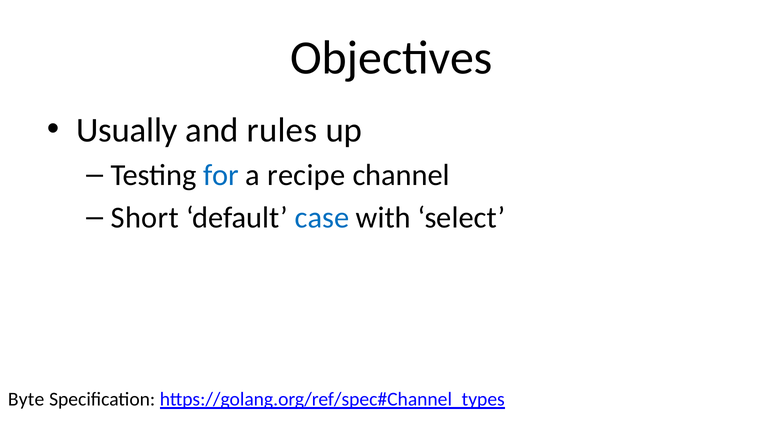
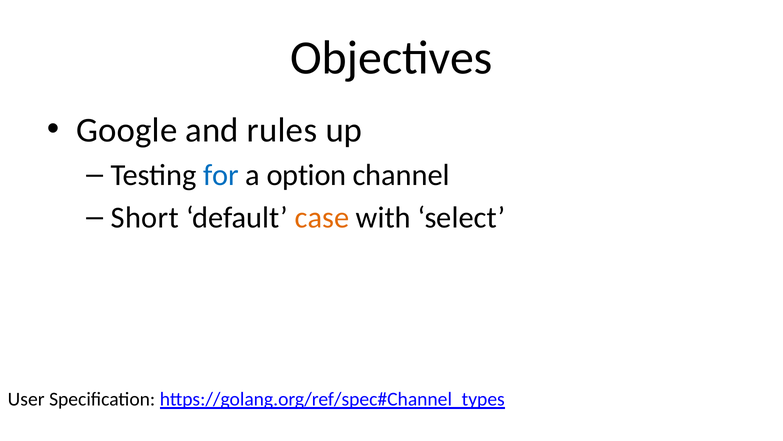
Usually: Usually -> Google
recipe: recipe -> option
case colour: blue -> orange
Byte: Byte -> User
